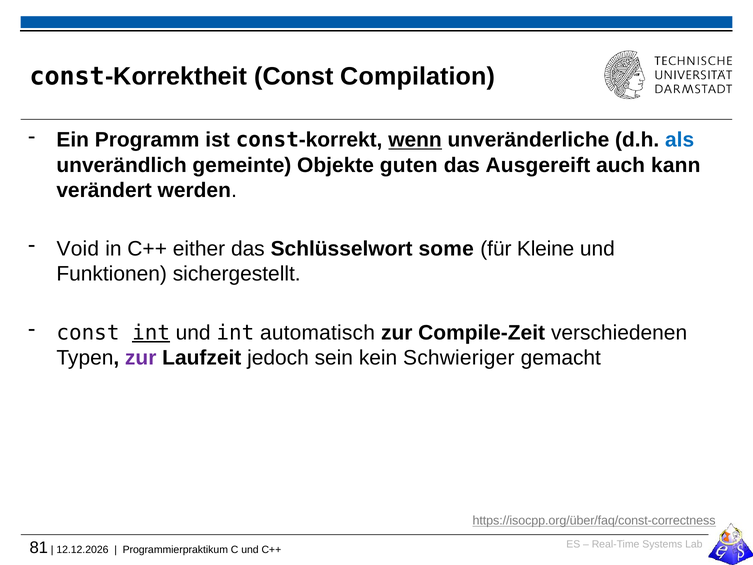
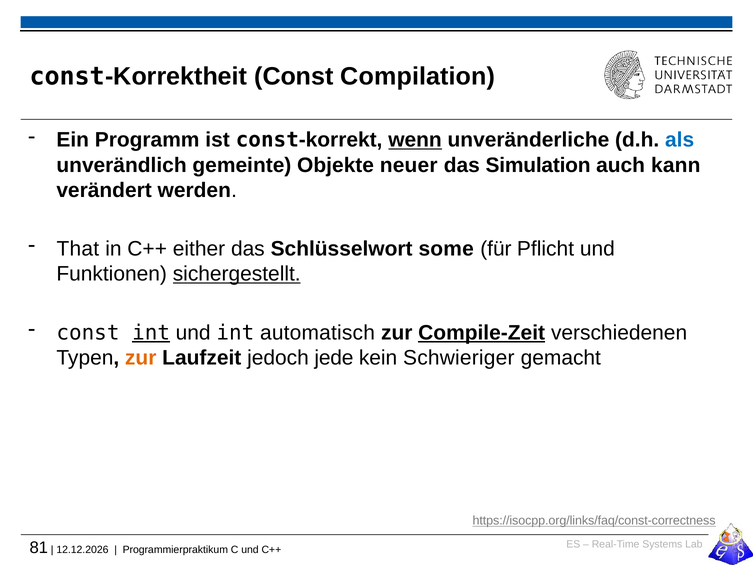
guten: guten -> neuer
Ausgereift: Ausgereift -> Simulation
Void: Void -> That
Kleine: Kleine -> Pflicht
sichergestellt underline: none -> present
Compile-Zeit underline: none -> present
zur at (141, 358) colour: purple -> orange
sein: sein -> jede
https://isocpp.org/über/faq/const-correctness: https://isocpp.org/über/faq/const-correctness -> https://isocpp.org/links/faq/const-correctness
